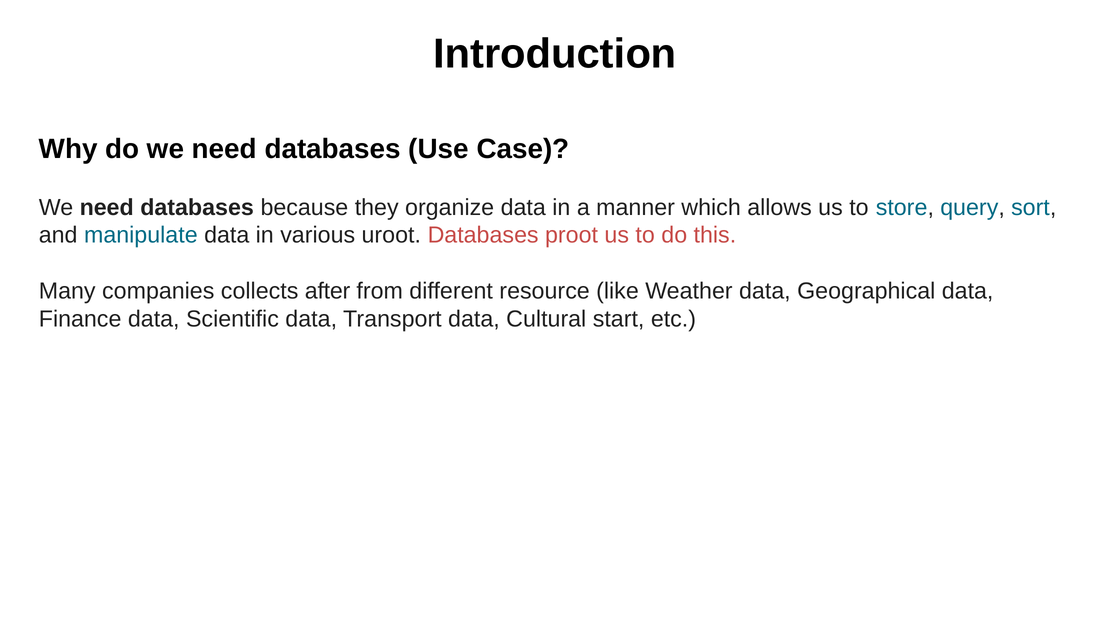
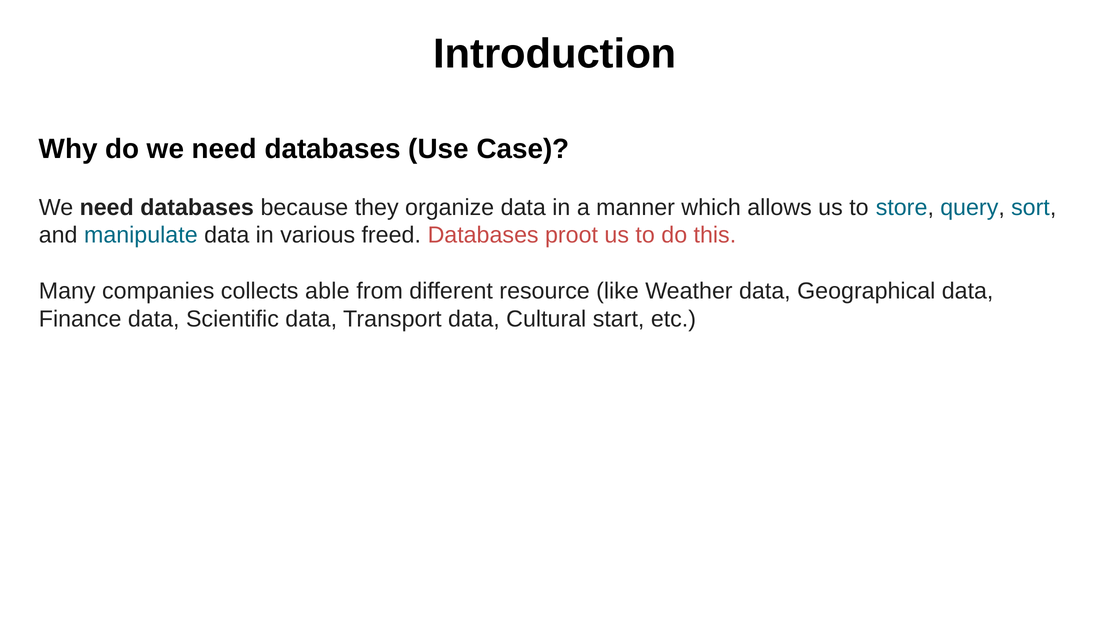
uroot: uroot -> freed
after: after -> able
